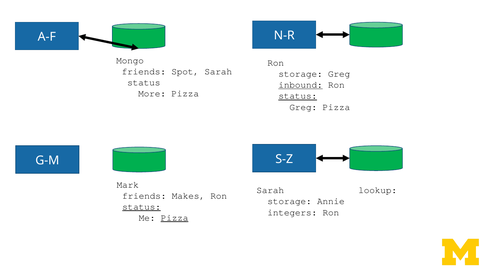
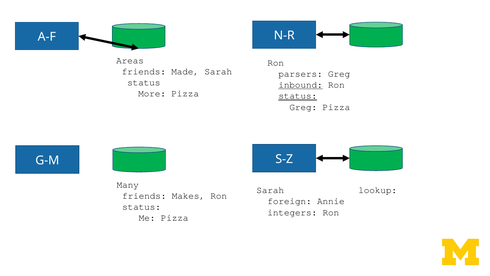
Mongo: Mongo -> Areas
Spot: Spot -> Made
storage at (301, 74): storage -> parsers
Mark: Mark -> Many
storage at (290, 201): storage -> foreign
status at (142, 206) underline: present -> none
Pizza at (175, 217) underline: present -> none
